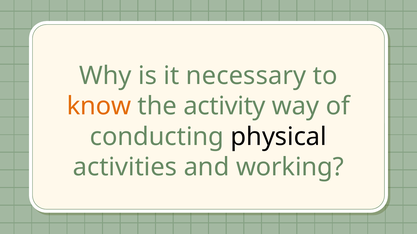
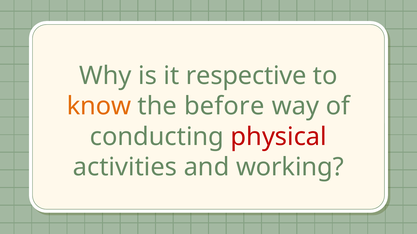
necessary: necessary -> respective
activity: activity -> before
physical colour: black -> red
